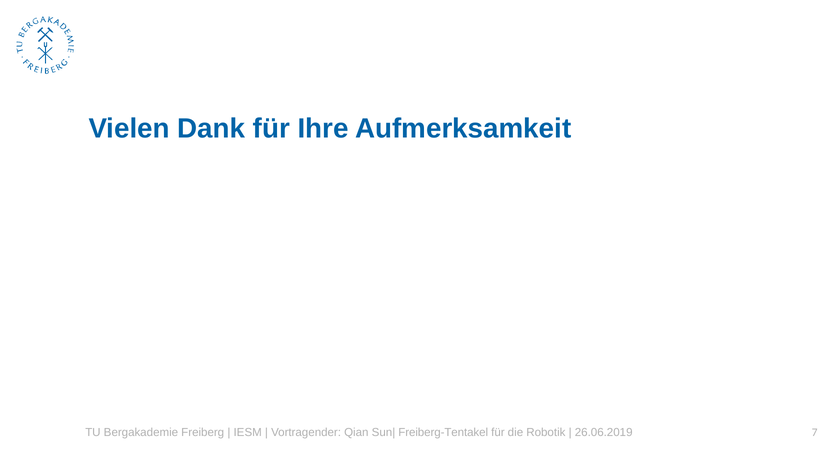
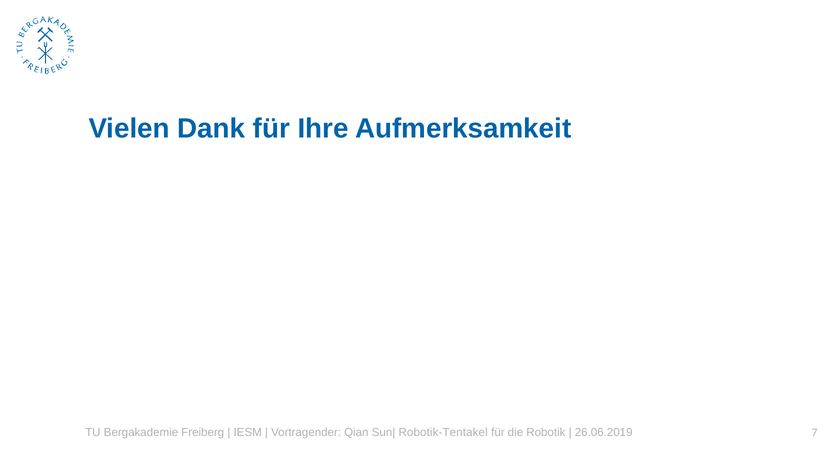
Freiberg-Tentakel: Freiberg-Tentakel -> Robotik-Tentakel
